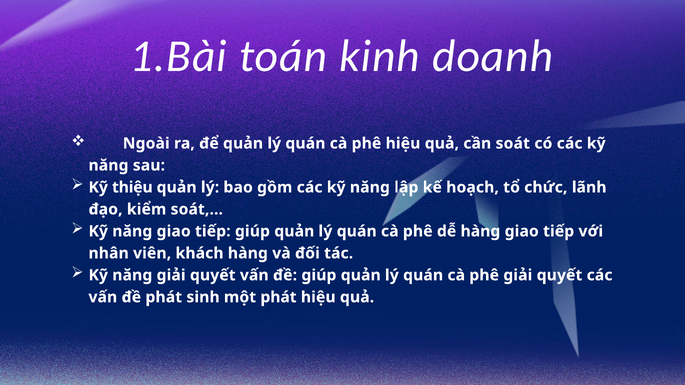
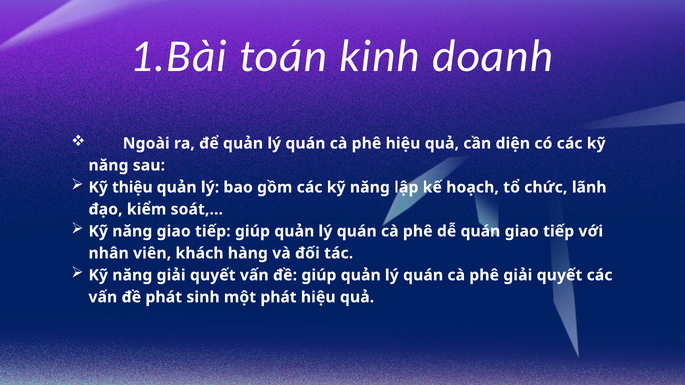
cần soát: soát -> diện
dễ hàng: hàng -> quán
